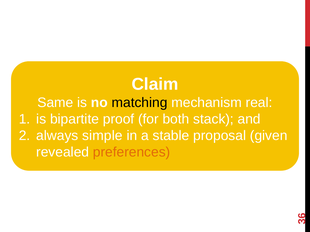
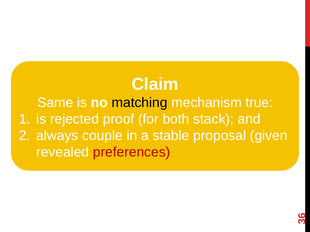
real: real -> true
bipartite: bipartite -> rejected
simple: simple -> couple
preferences colour: orange -> red
